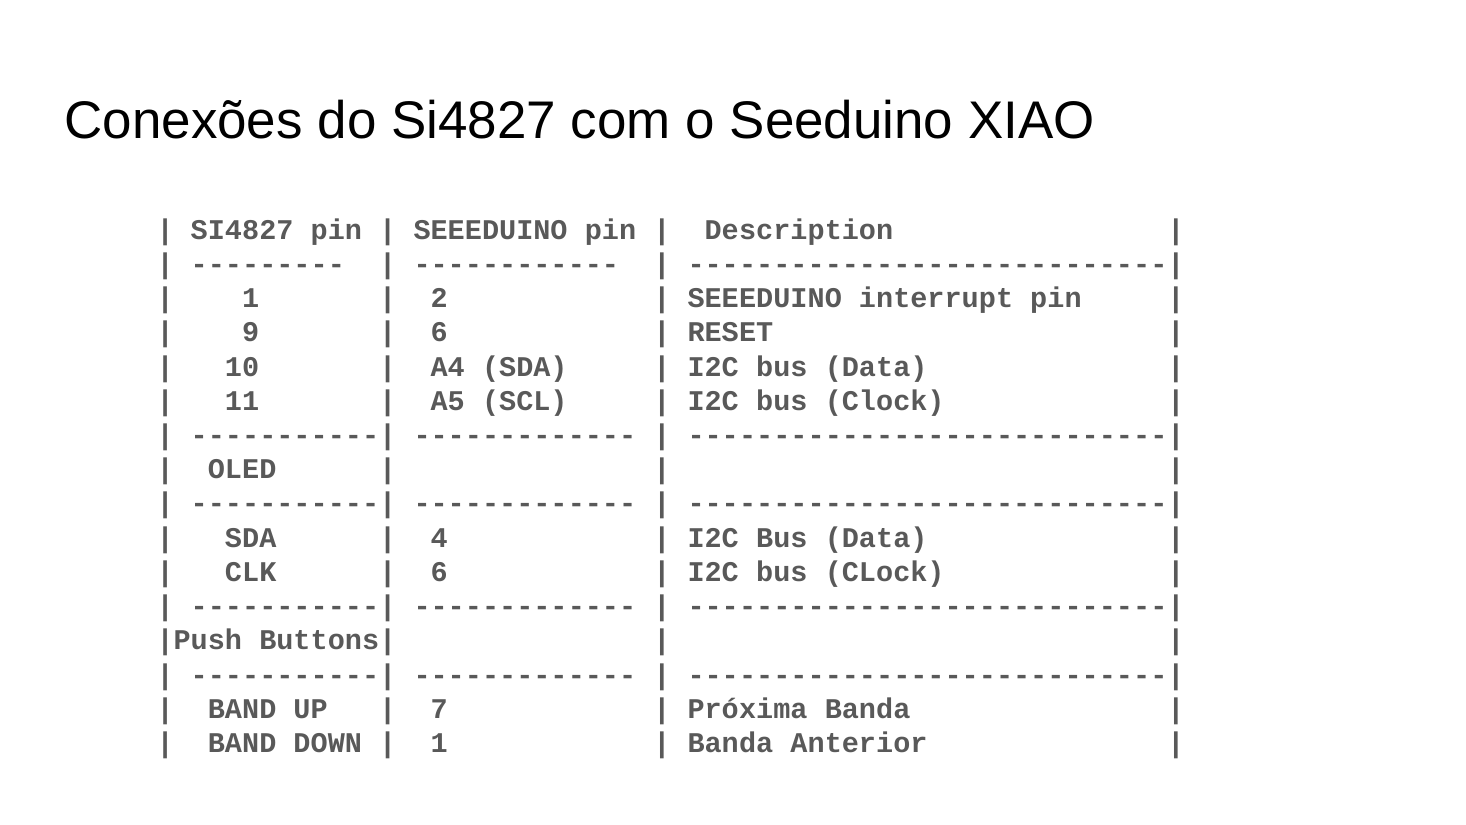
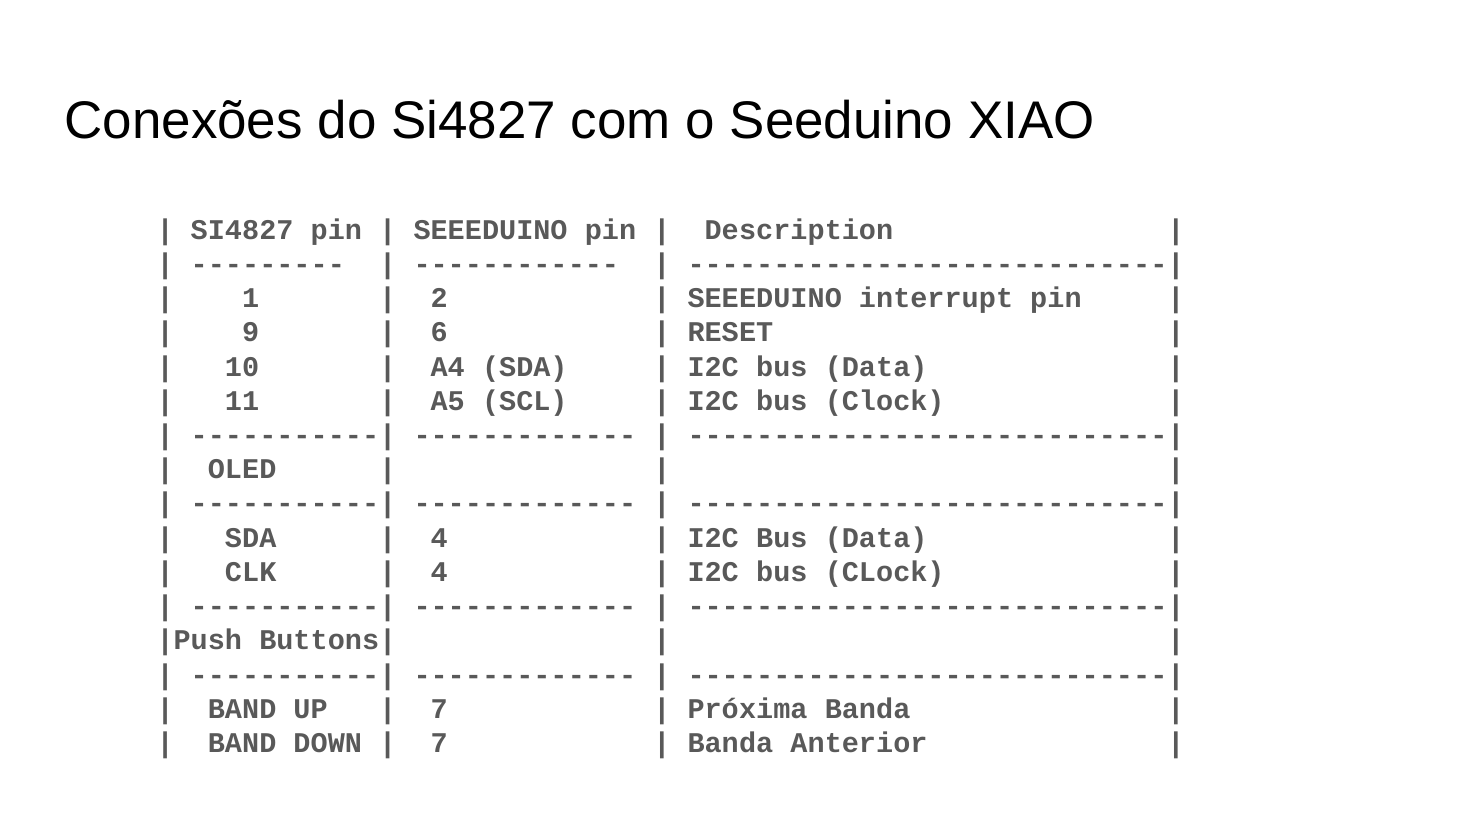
6 at (439, 572): 6 -> 4
1 at (439, 743): 1 -> 7
